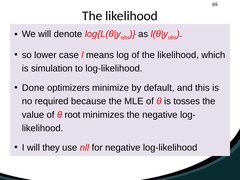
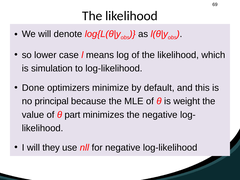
required: required -> principal
tosses: tosses -> weight
root: root -> part
